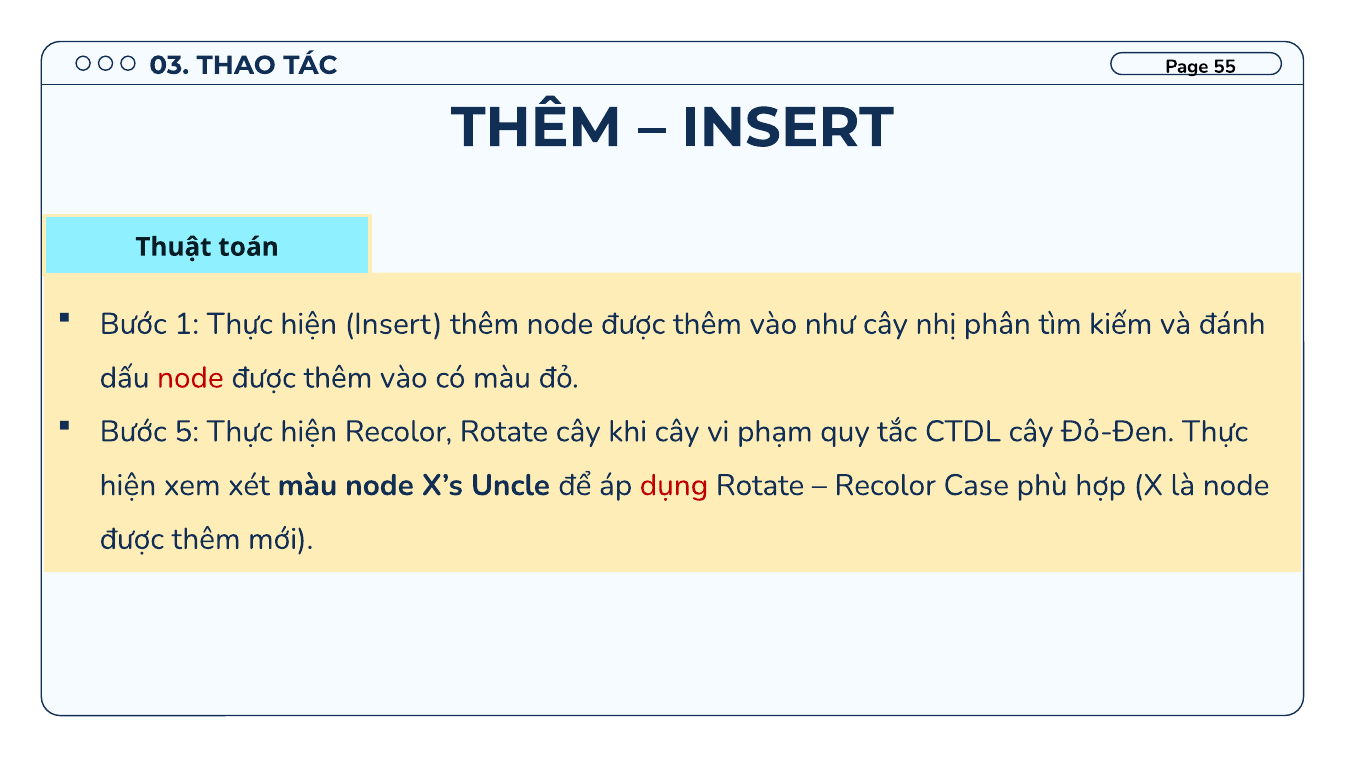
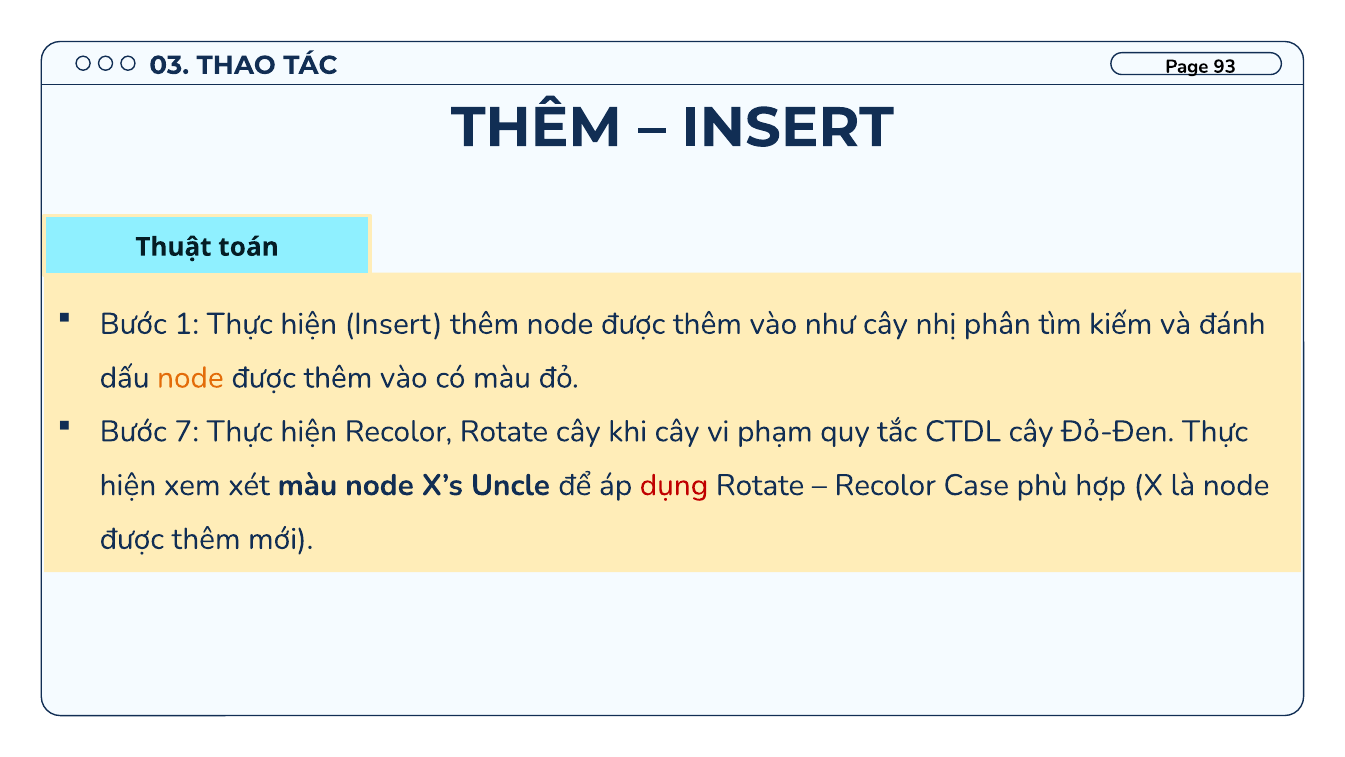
55: 55 -> 93
node at (190, 377) colour: red -> orange
5: 5 -> 7
